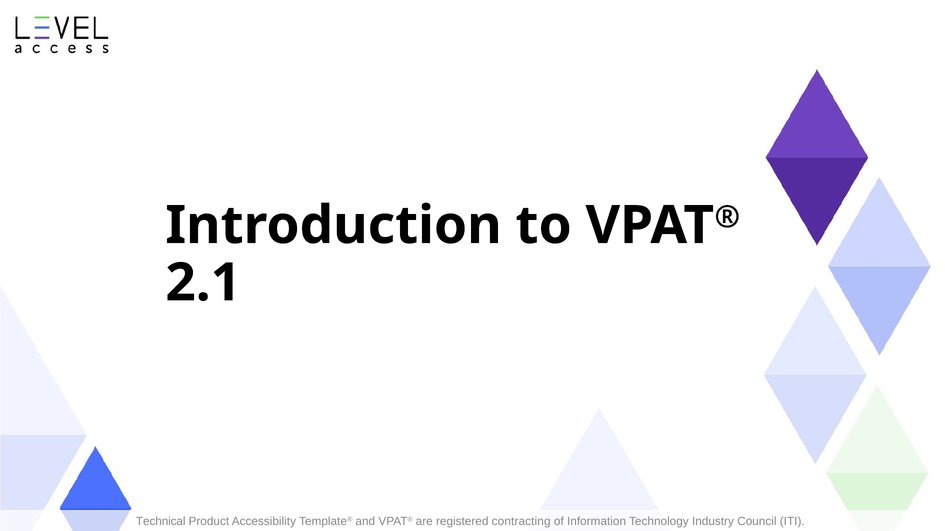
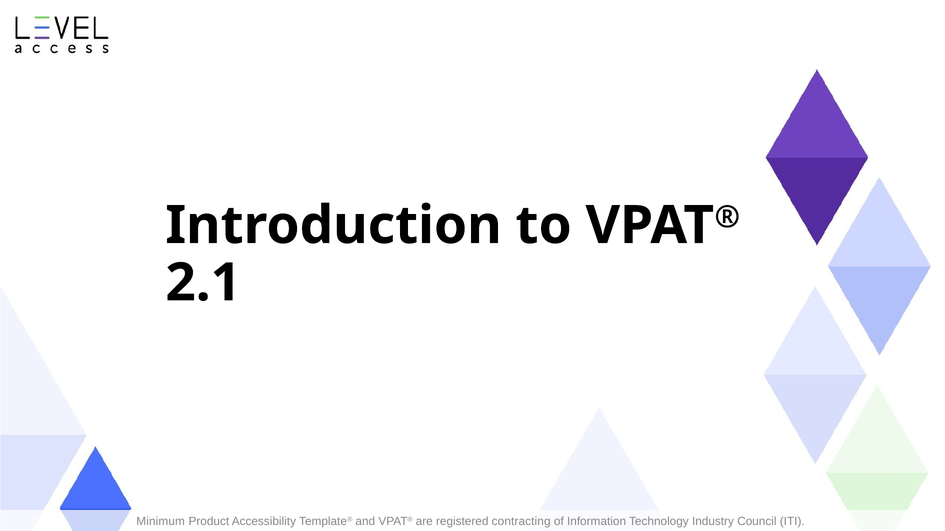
Technical: Technical -> Minimum
